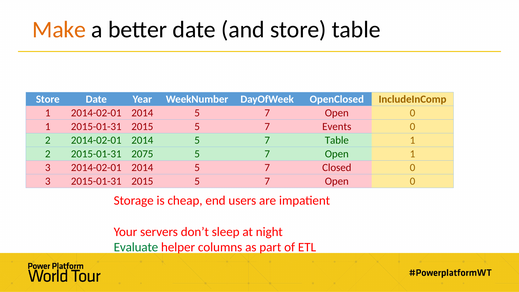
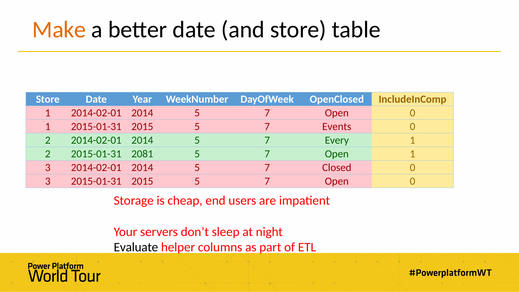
7 Table: Table -> Every
2075: 2075 -> 2081
Evaluate colour: green -> black
